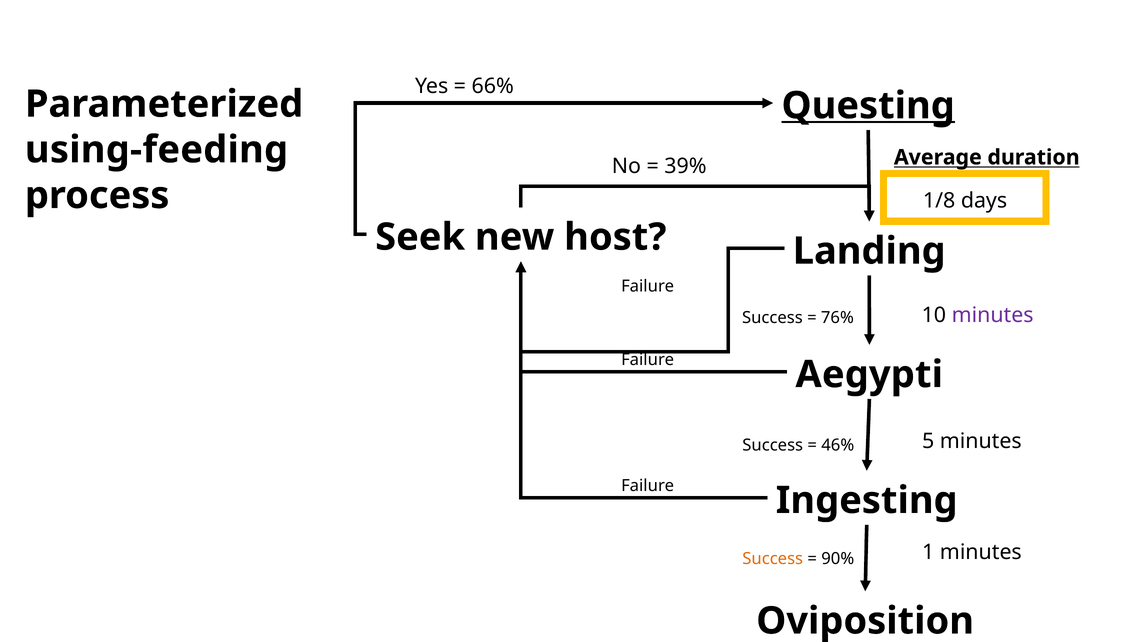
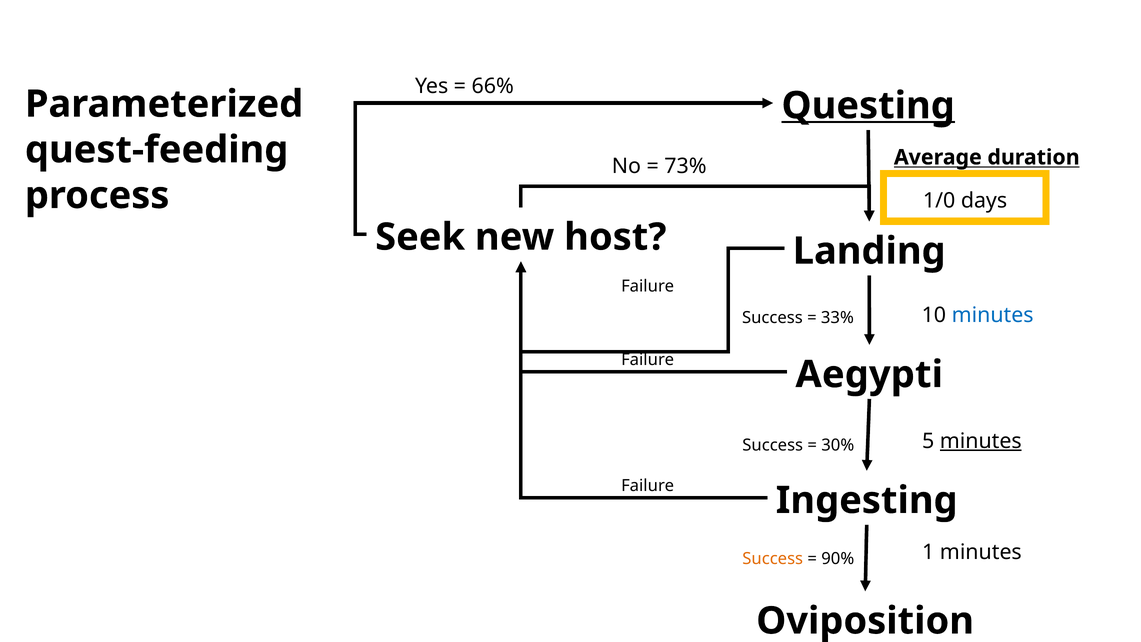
using-feeding: using-feeding -> quest-feeding
39%: 39% -> 73%
1/8: 1/8 -> 1/0
minutes at (993, 315) colour: purple -> blue
76%: 76% -> 33%
minutes at (981, 441) underline: none -> present
46%: 46% -> 30%
